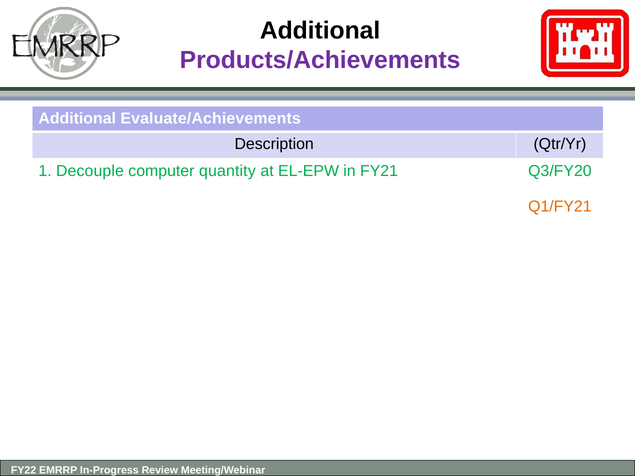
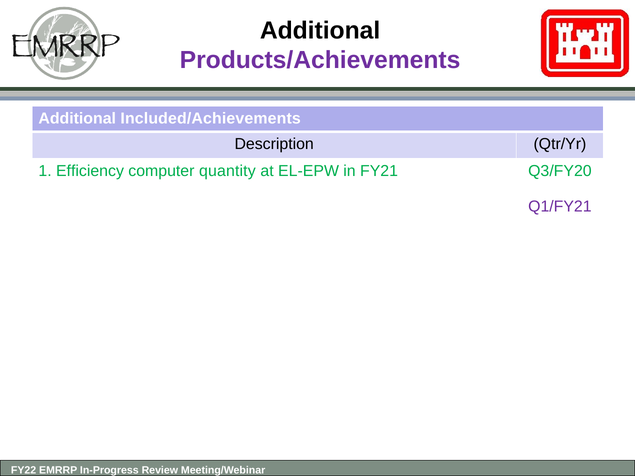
Evaluate/Achievements: Evaluate/Achievements -> Included/Achievements
Decouple: Decouple -> Efficiency
Q1/FY21 colour: orange -> purple
